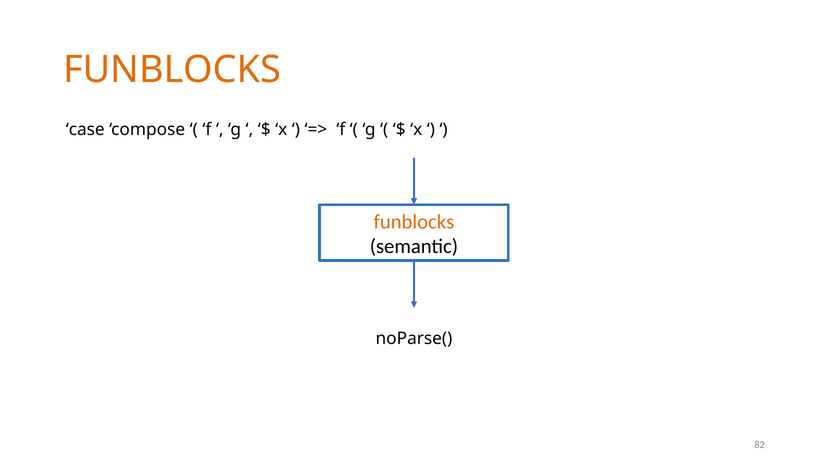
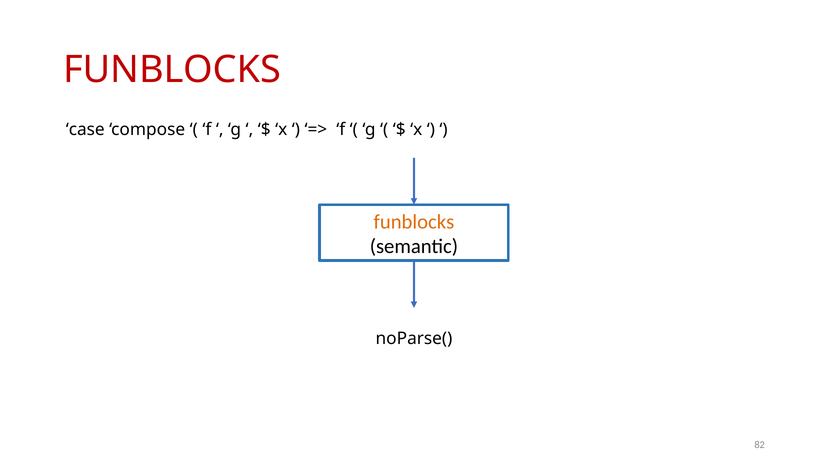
FUNBLOCKS at (172, 70) colour: orange -> red
